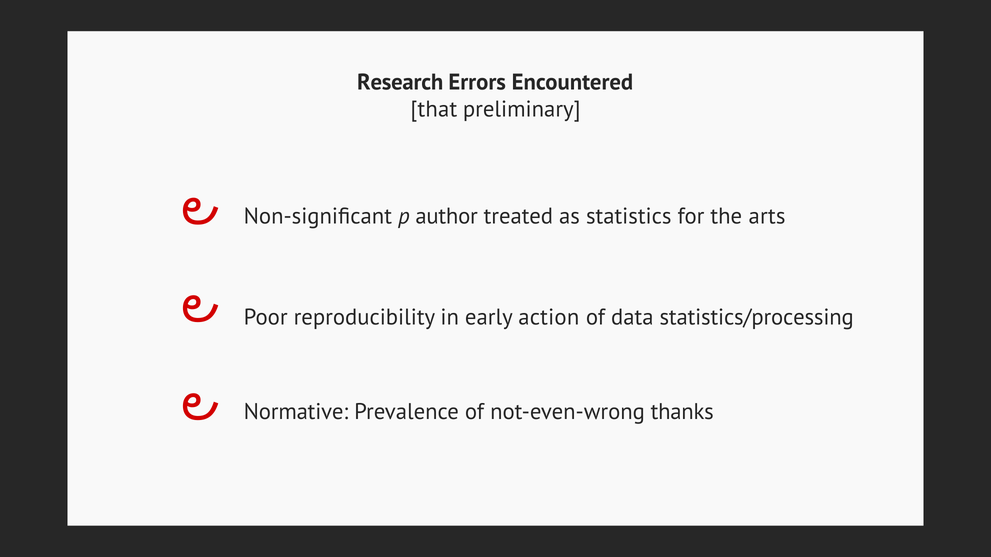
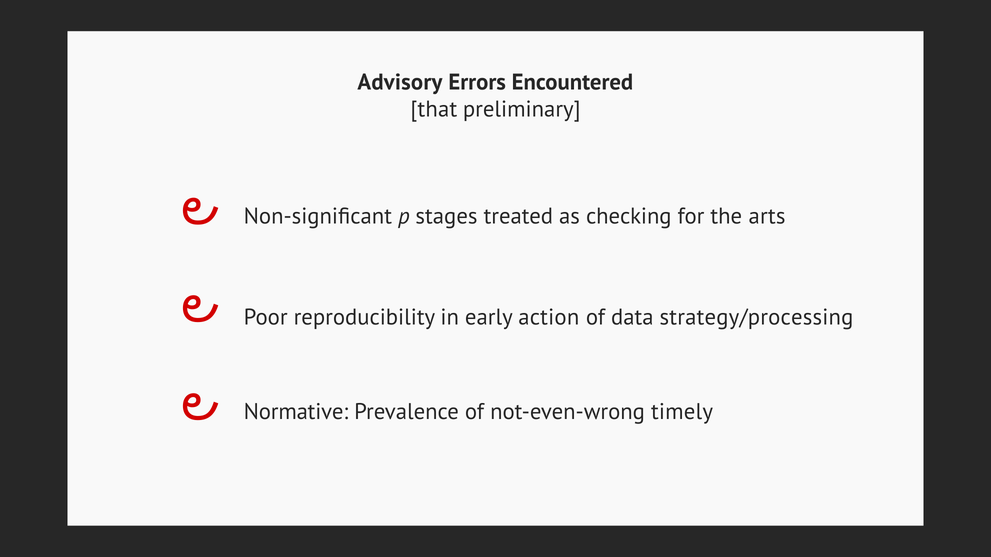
Research: Research -> Advisory
author: author -> stages
statistics: statistics -> checking
statistics/processing: statistics/processing -> strategy/processing
thanks: thanks -> timely
